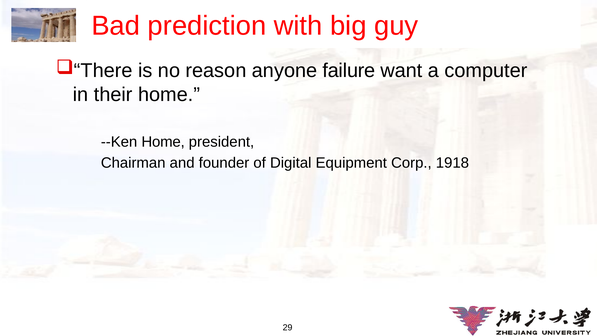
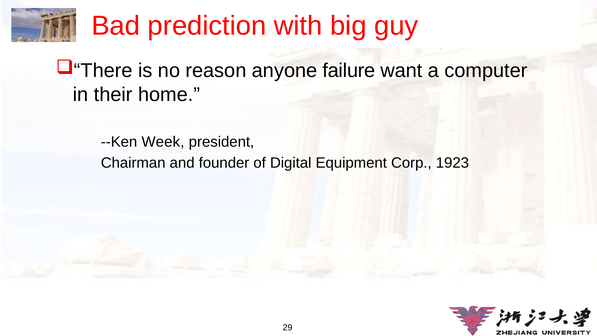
--Ken Home: Home -> Week
1918: 1918 -> 1923
